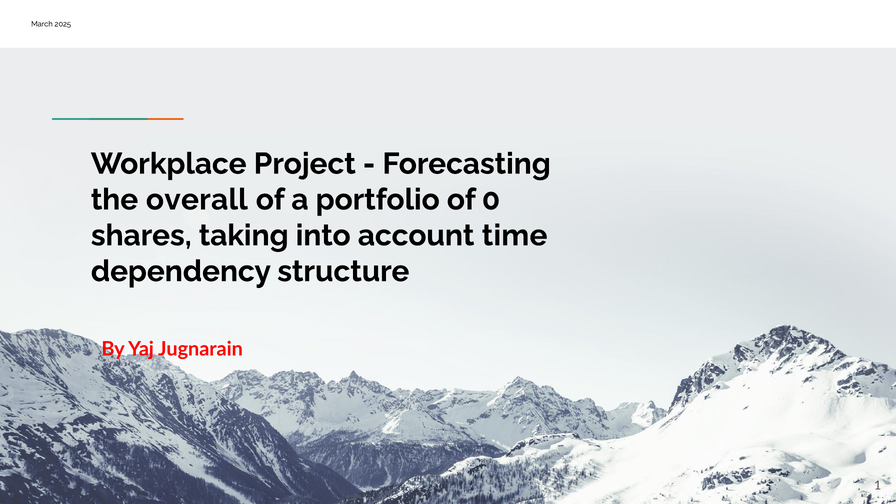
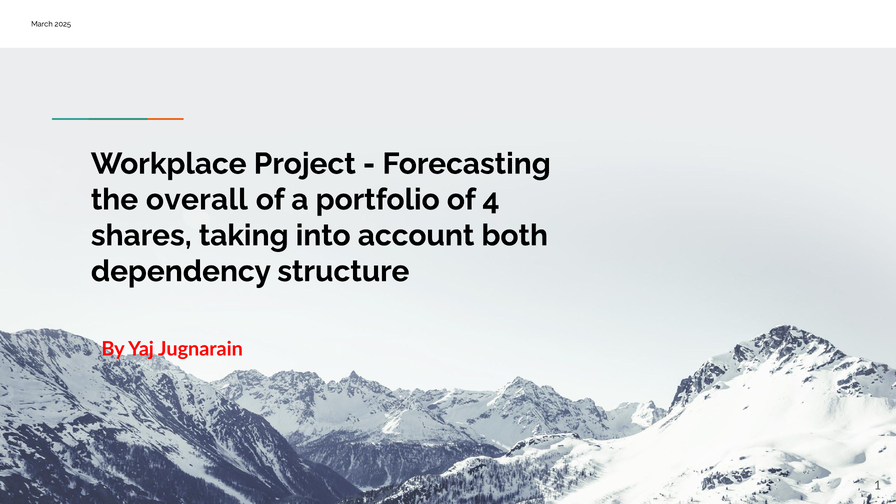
0: 0 -> 4
time: time -> both
